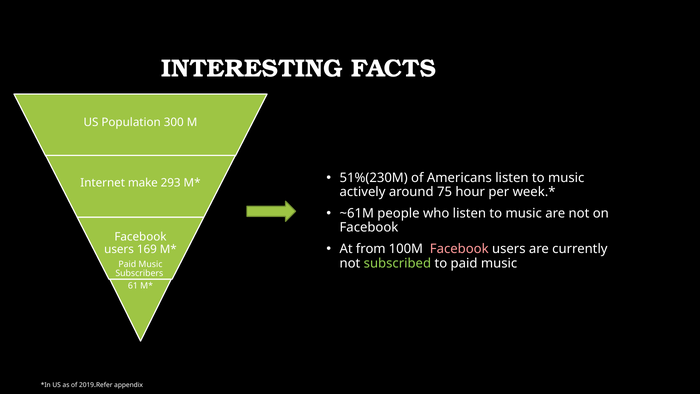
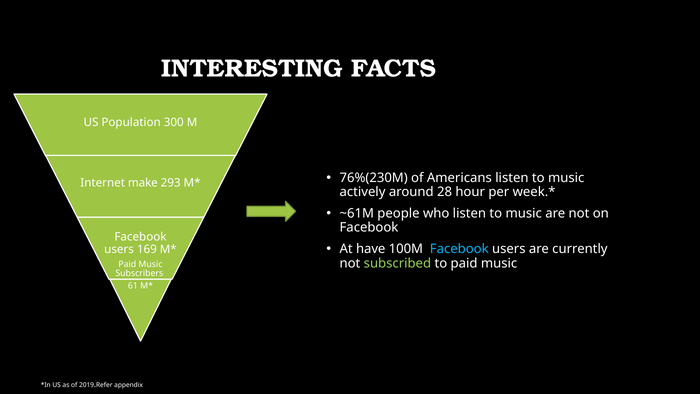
51%(230M: 51%(230M -> 76%(230M
75: 75 -> 28
from: from -> have
Facebook at (459, 249) colour: pink -> light blue
